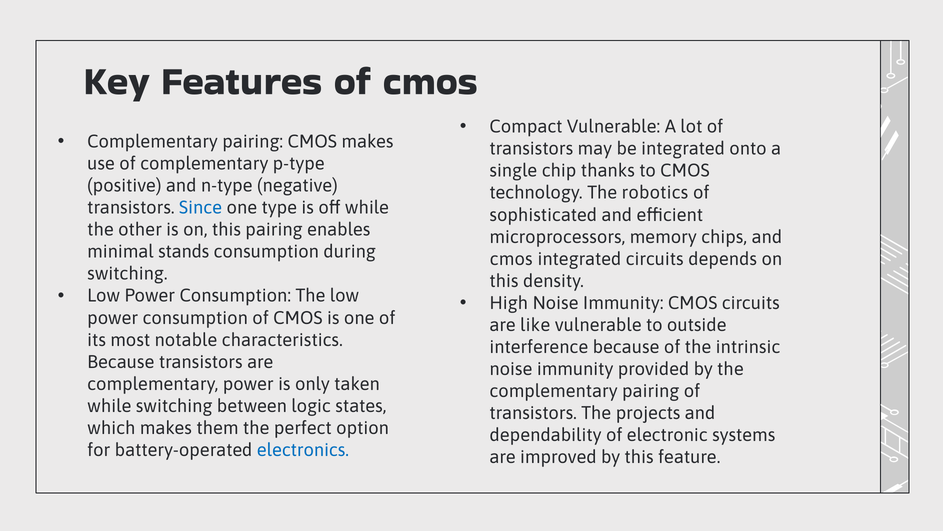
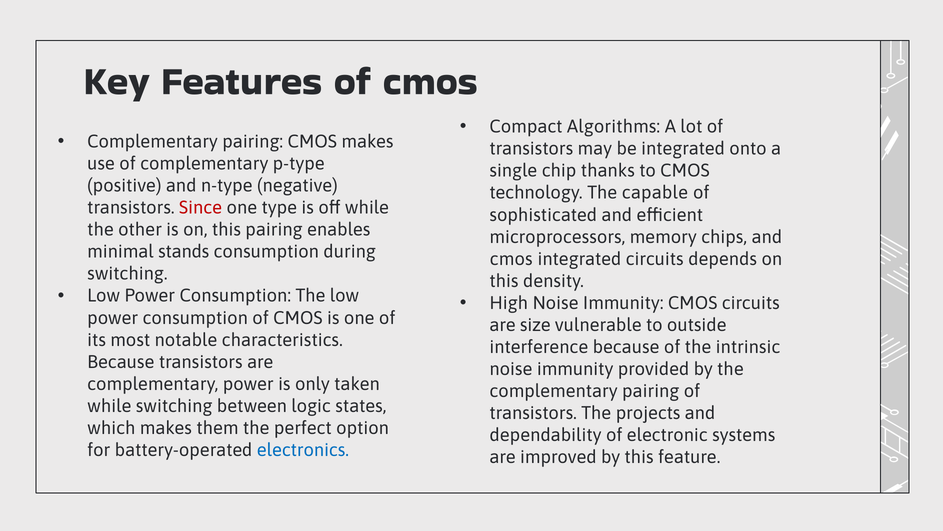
Compact Vulnerable: Vulnerable -> Algorithms
robotics: robotics -> capable
Since colour: blue -> red
like: like -> size
